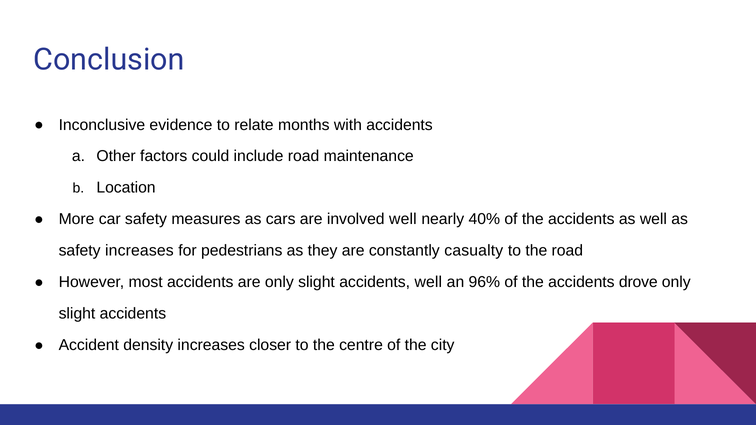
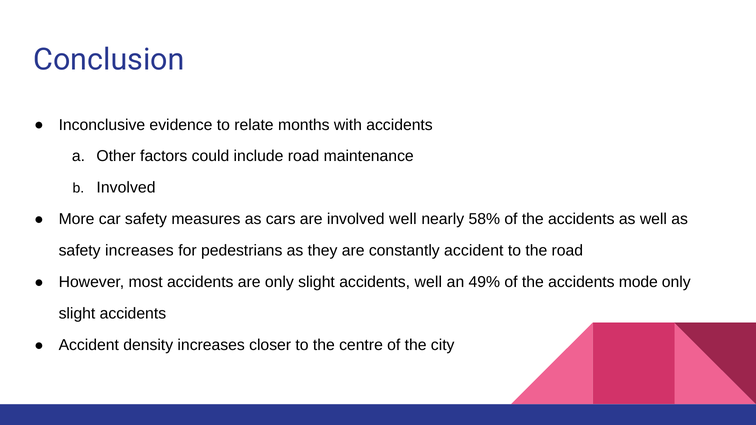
Location at (126, 188): Location -> Involved
40%: 40% -> 58%
constantly casualty: casualty -> accident
96%: 96% -> 49%
drove: drove -> mode
